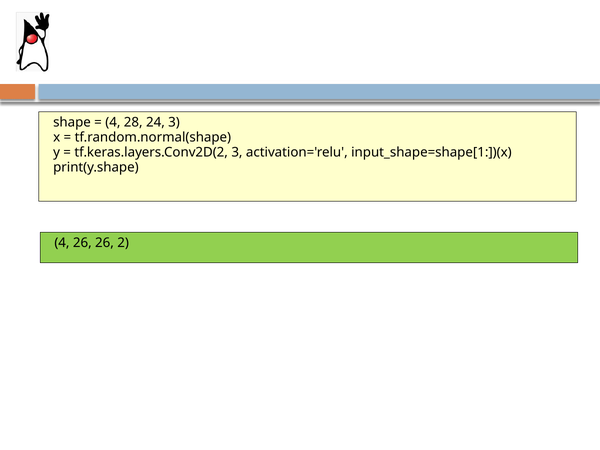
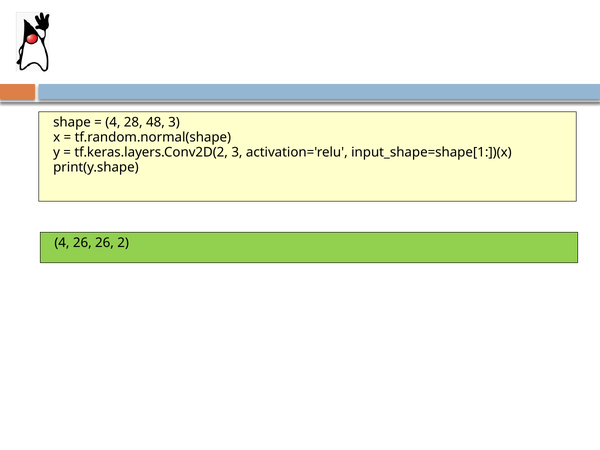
24: 24 -> 48
